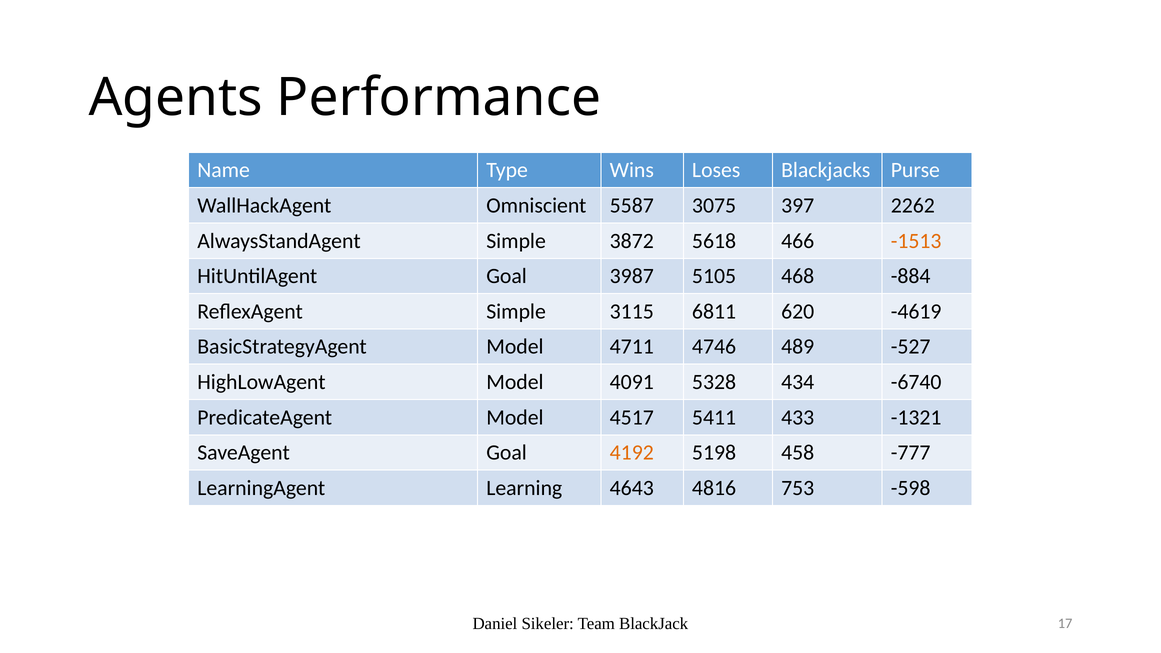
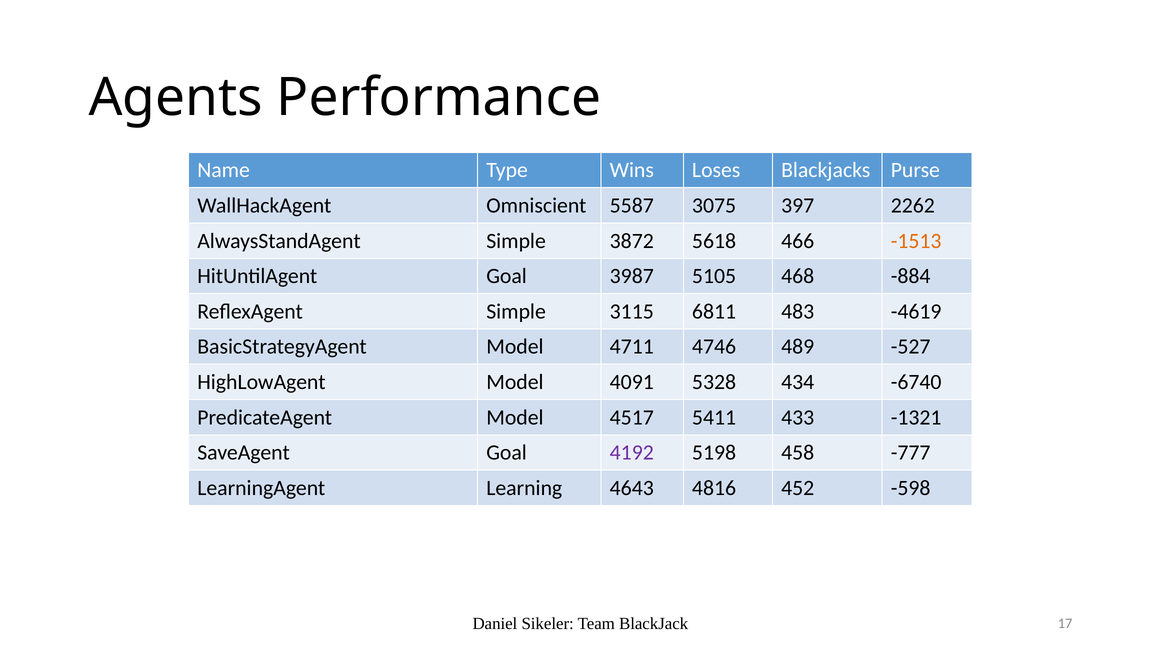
620: 620 -> 483
4192 colour: orange -> purple
753: 753 -> 452
